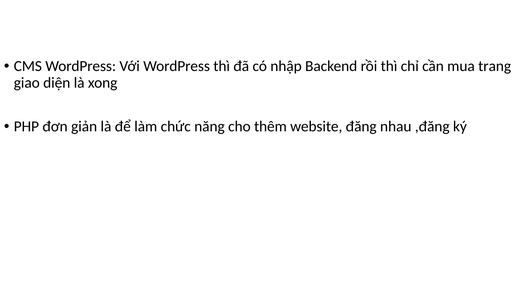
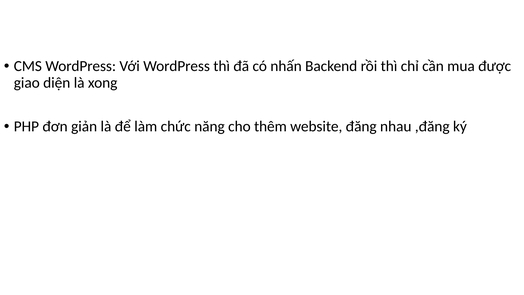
nhập: nhập -> nhấn
trang: trang -> được
